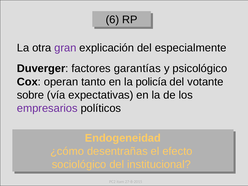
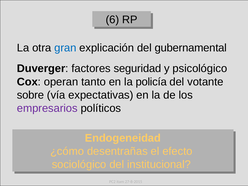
gran colour: purple -> blue
especialmente: especialmente -> gubernamental
garantías: garantías -> seguridad
